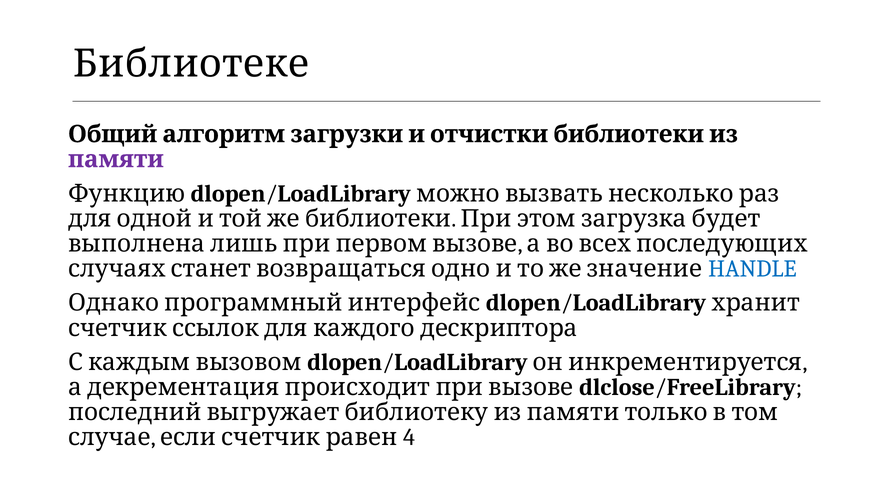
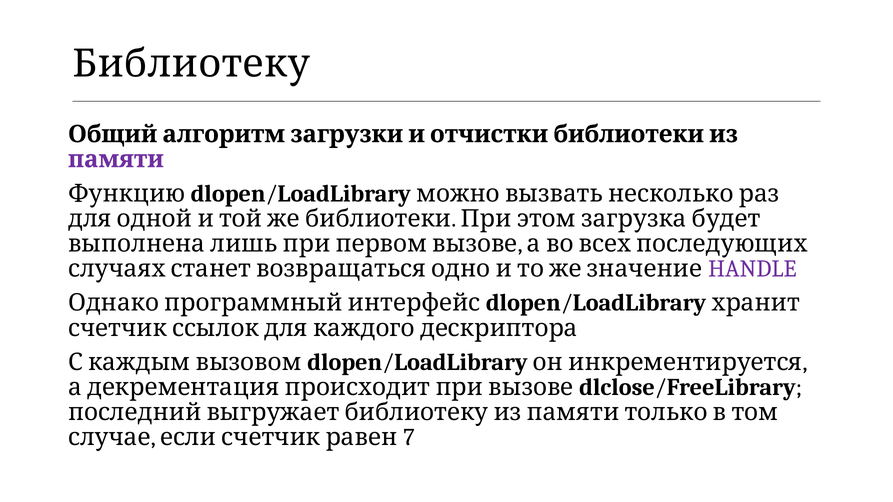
Библиотеке: Библиотеке -> Библиотеку
HANDLE colour: blue -> purple
4: 4 -> 7
